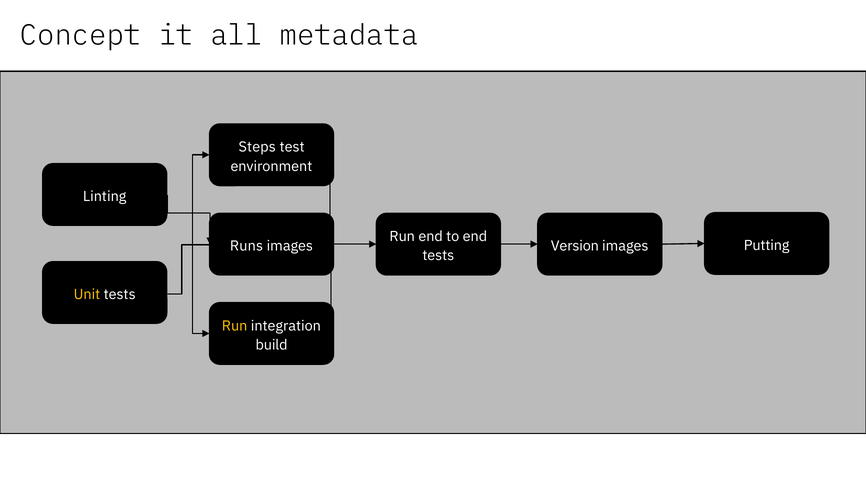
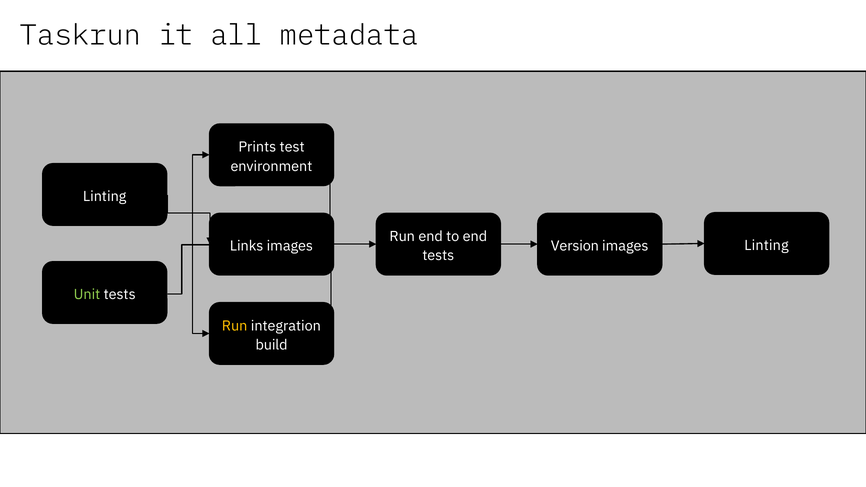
Concept: Concept -> Taskrun
Steps: Steps -> Prints
Runs: Runs -> Links
images Putting: Putting -> Linting
Unit colour: yellow -> light green
